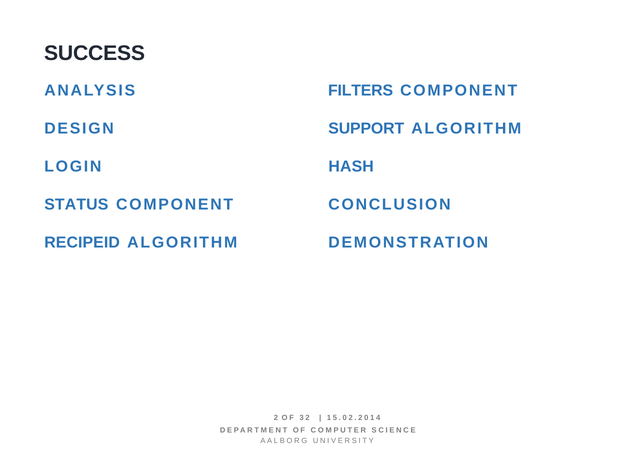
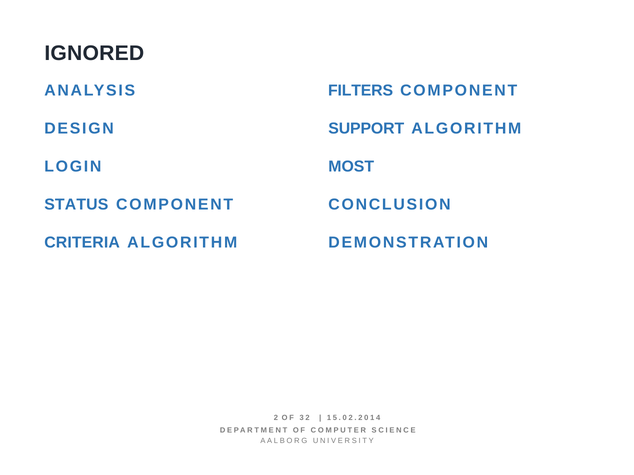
SUCCESS: SUCCESS -> IGNORED
HASH: HASH -> MOST
RECIPEID: RECIPEID -> CRITERIA
